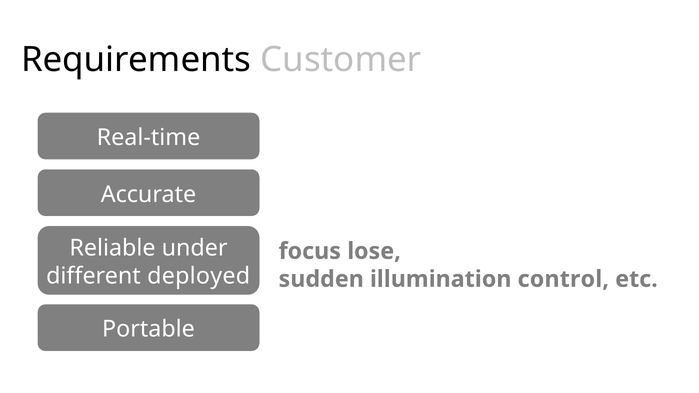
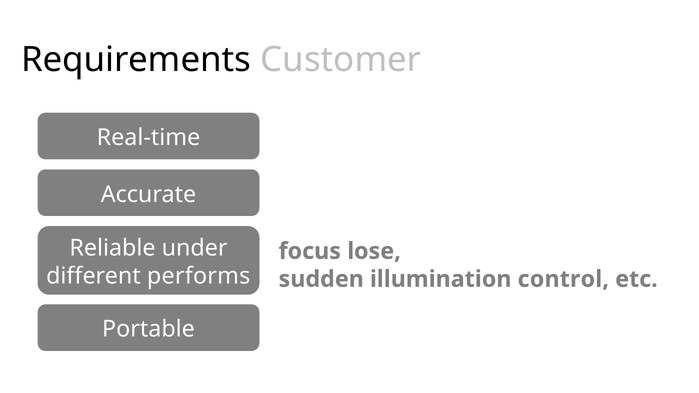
deployed: deployed -> performs
